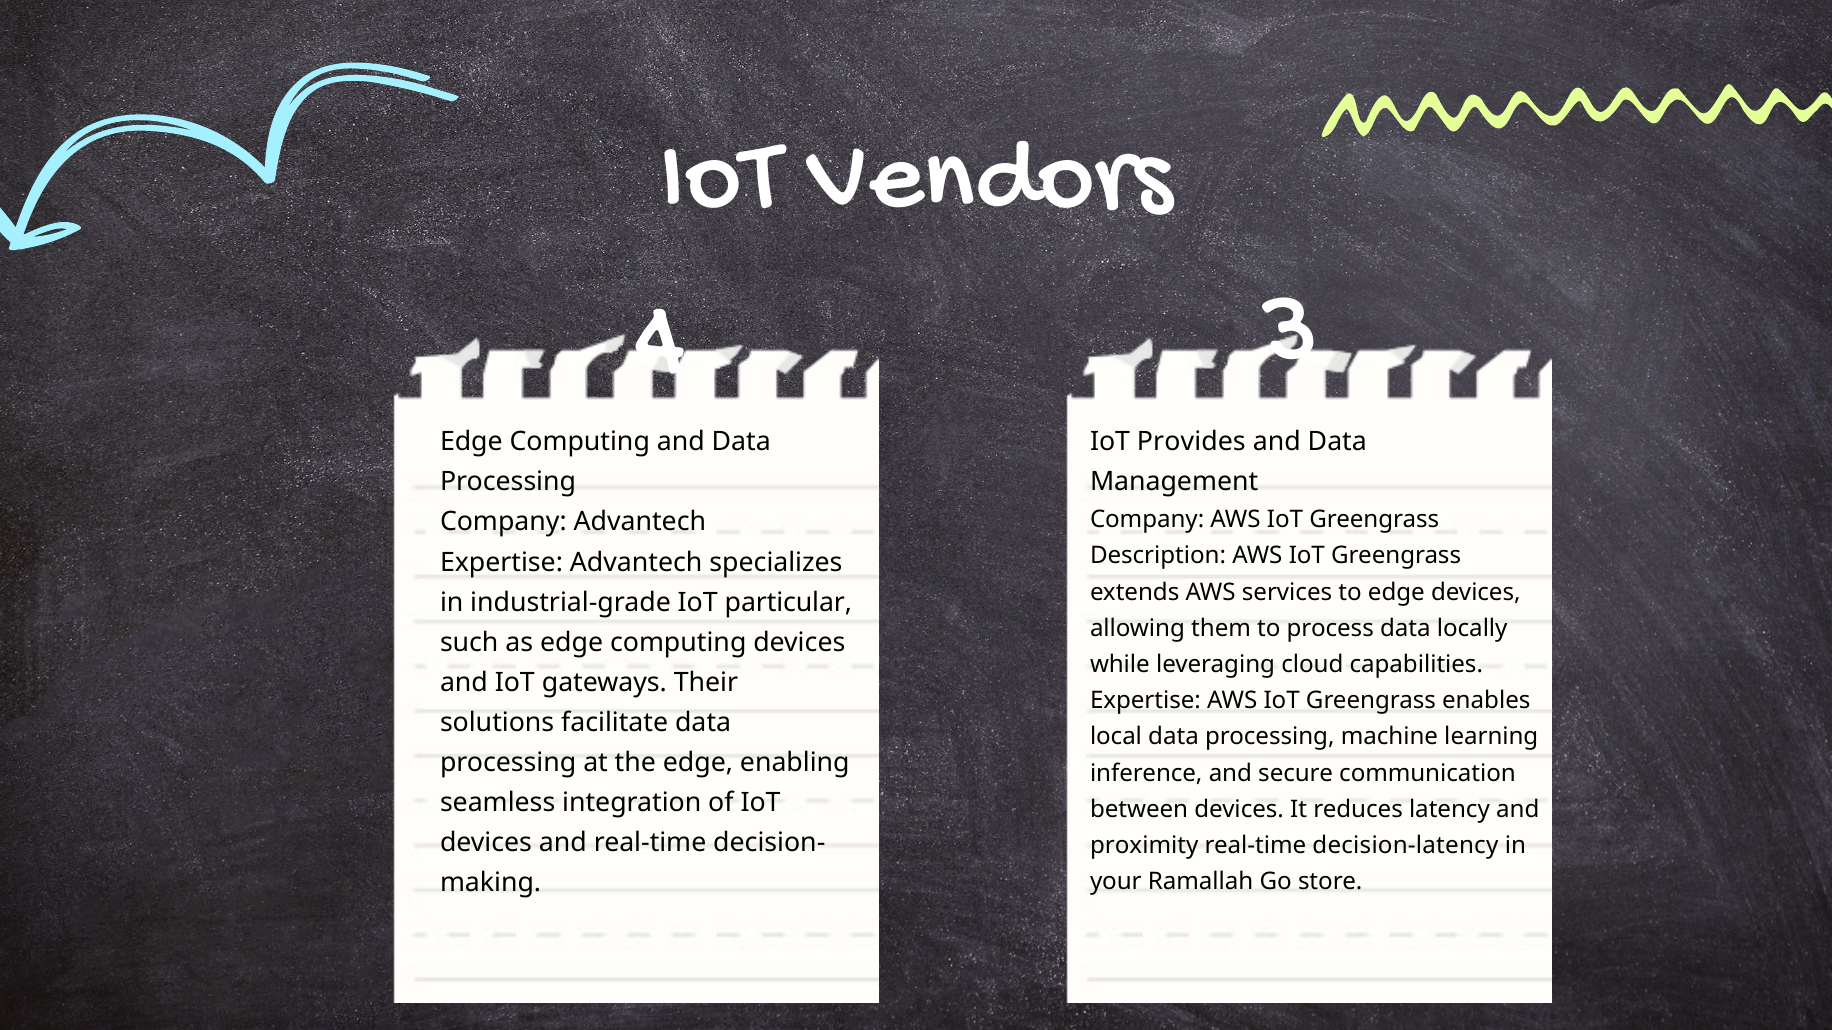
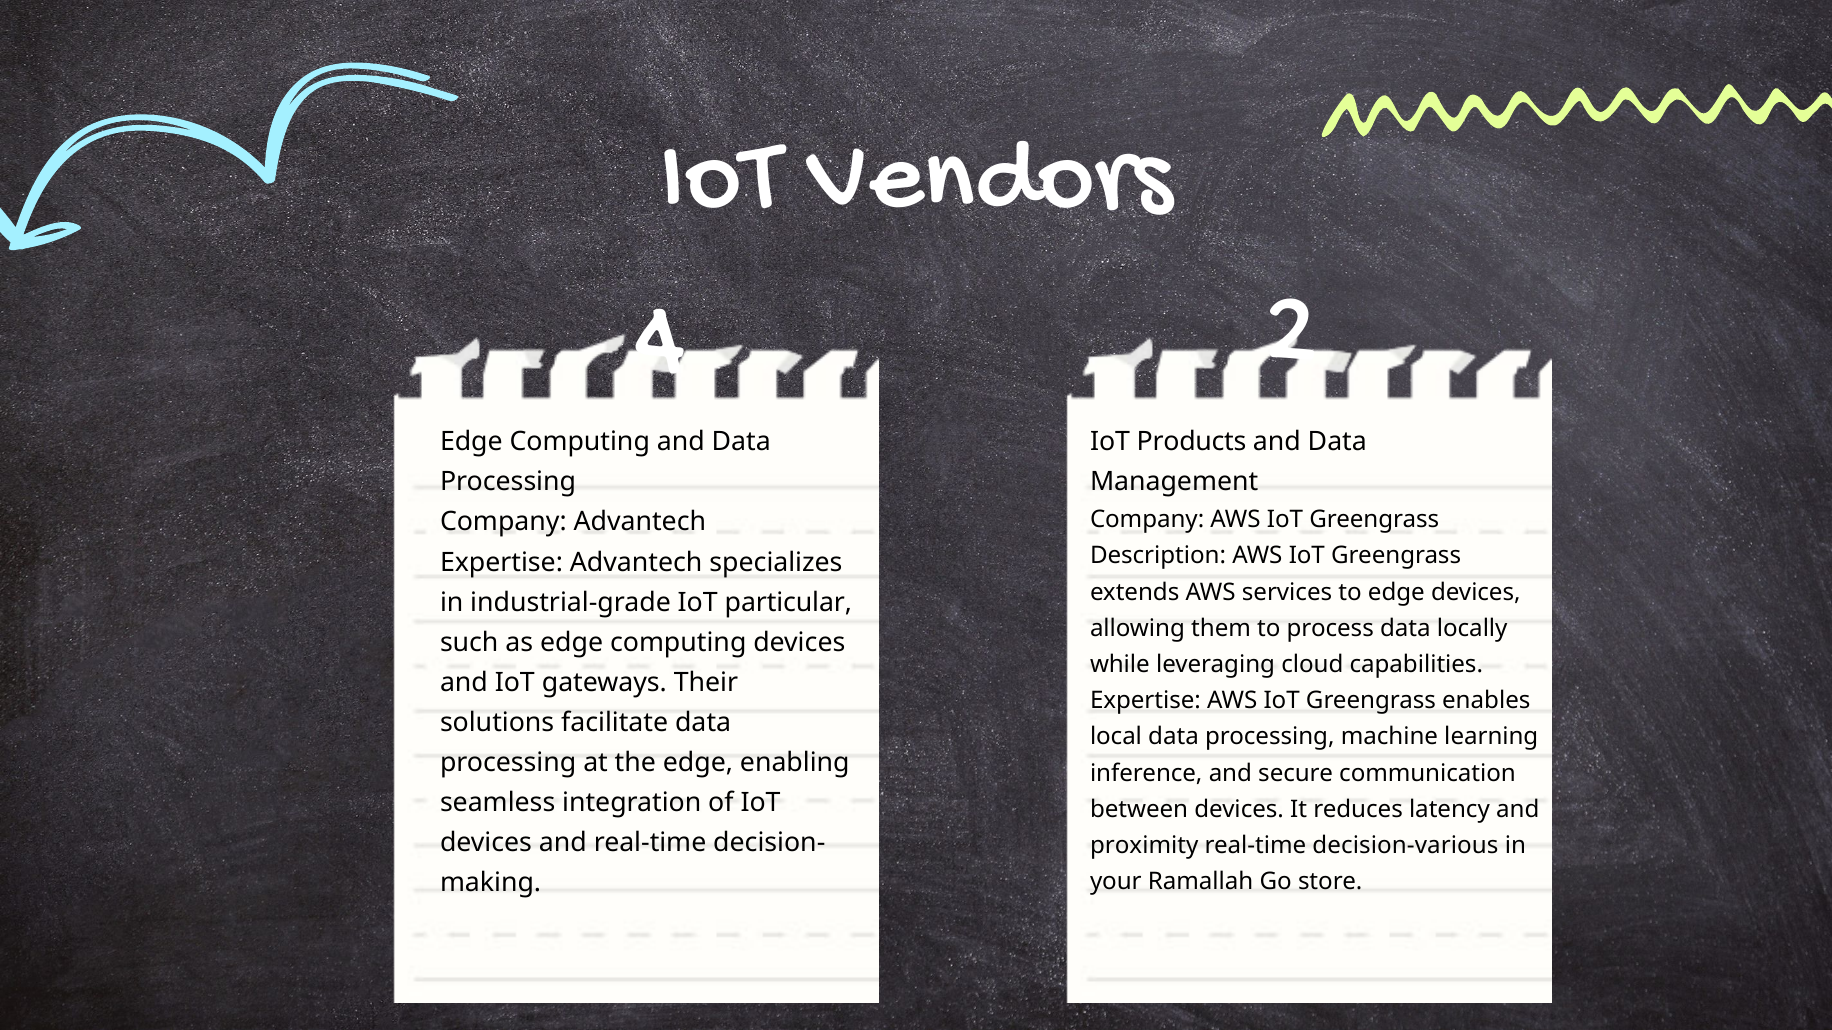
3: 3 -> 2
Provides: Provides -> Products
decision-latency: decision-latency -> decision-various
